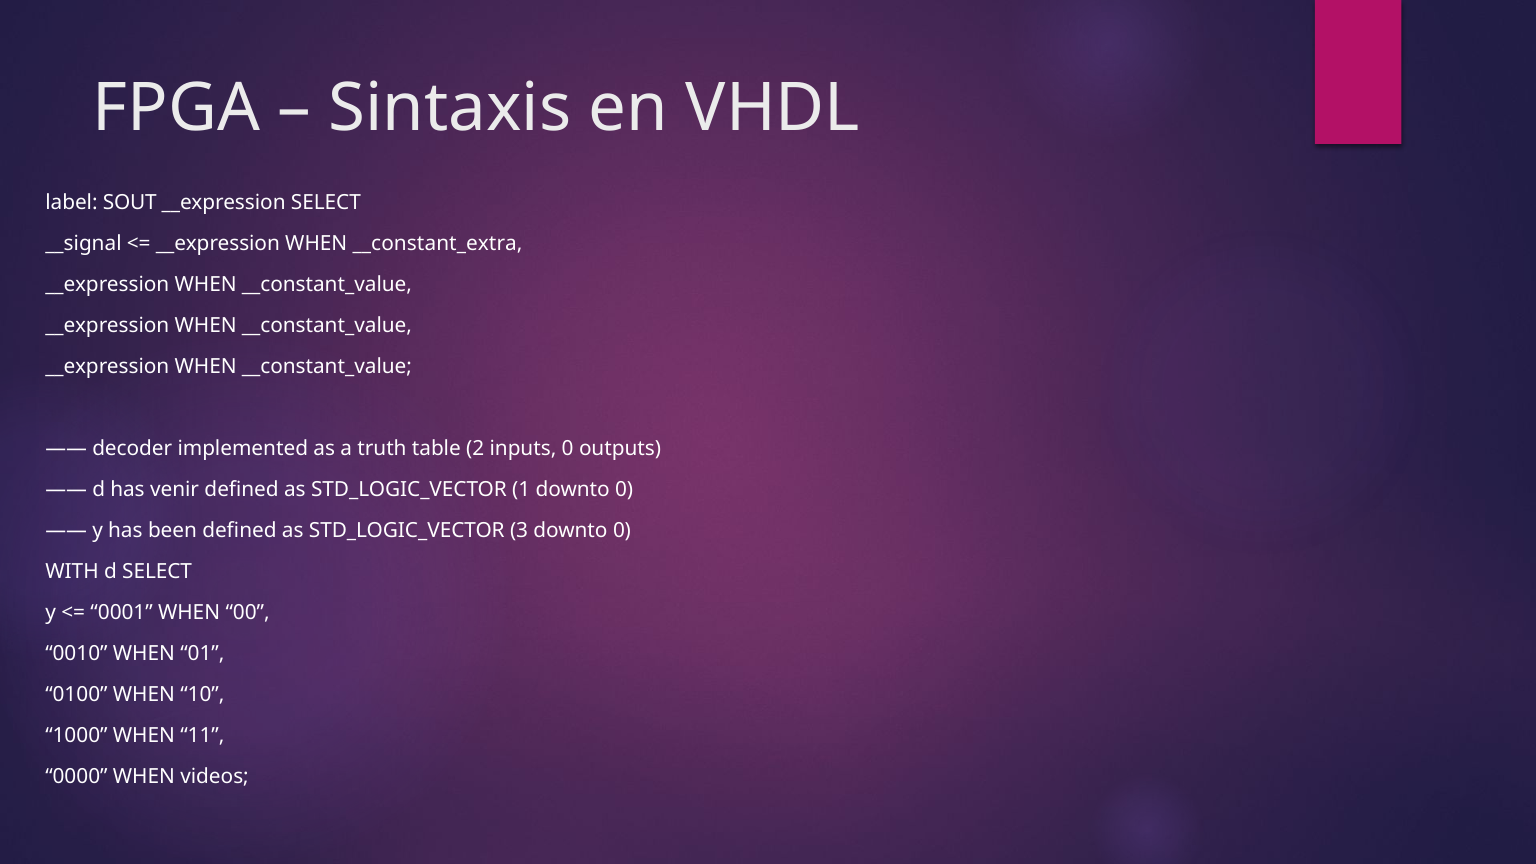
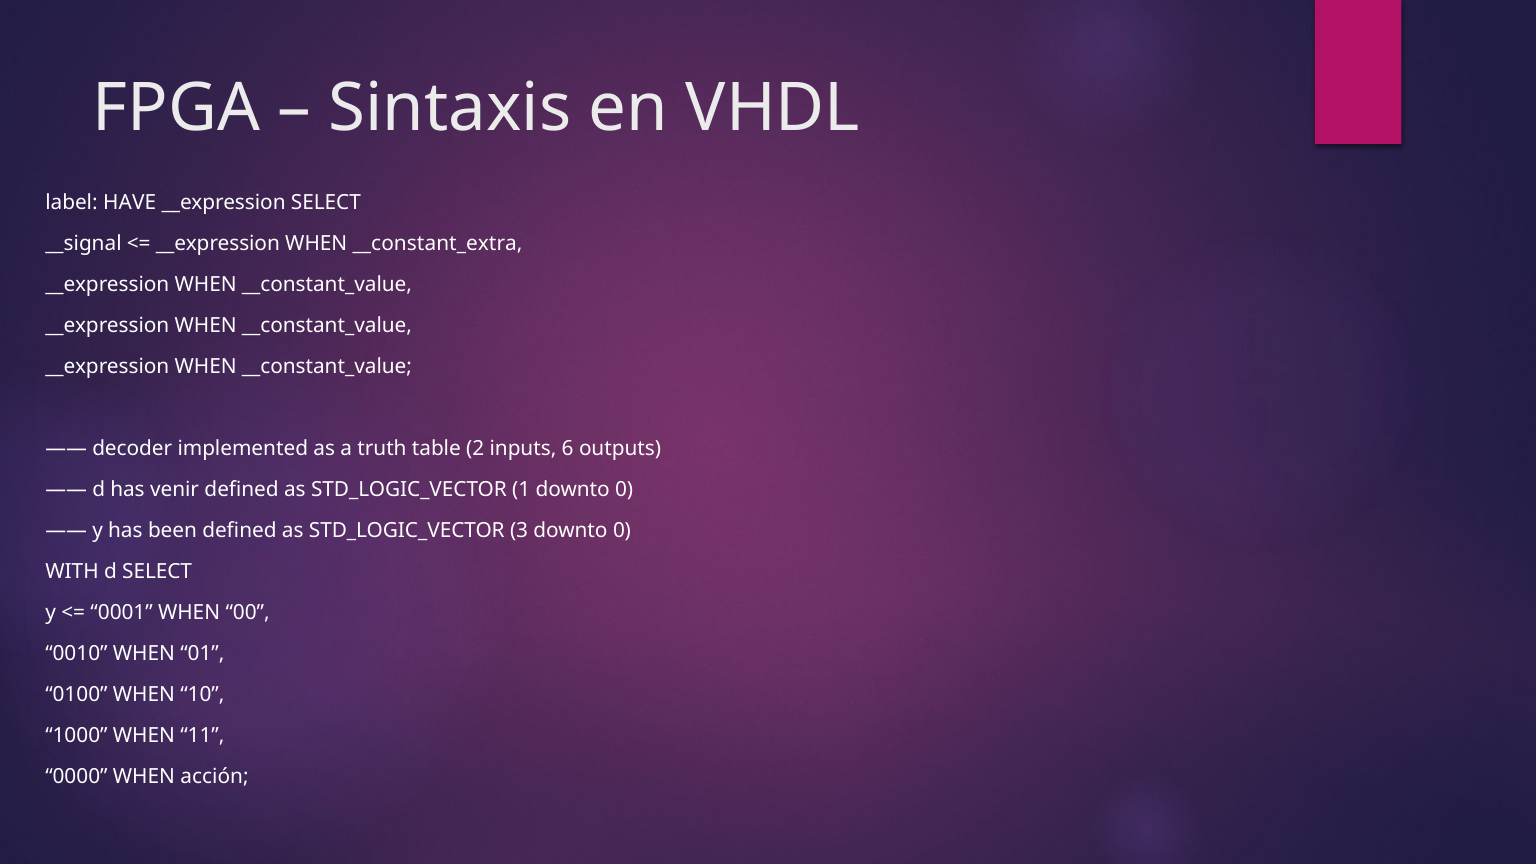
SOUT: SOUT -> HAVE
inputs 0: 0 -> 6
videos: videos -> acción
